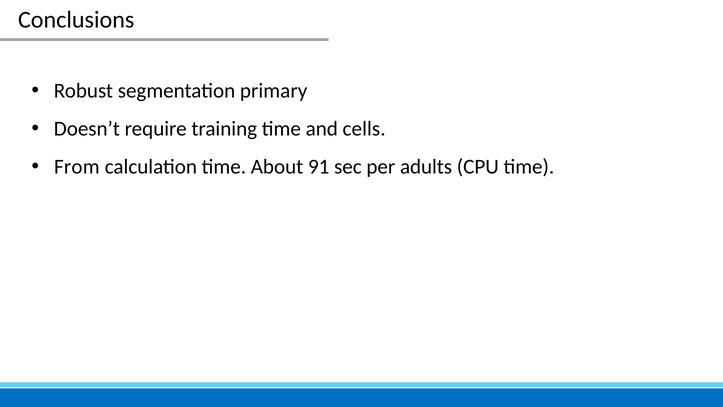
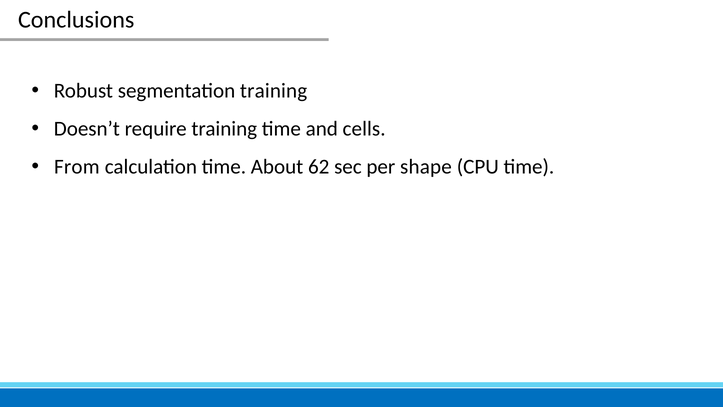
segmentation primary: primary -> training
91: 91 -> 62
adults: adults -> shape
